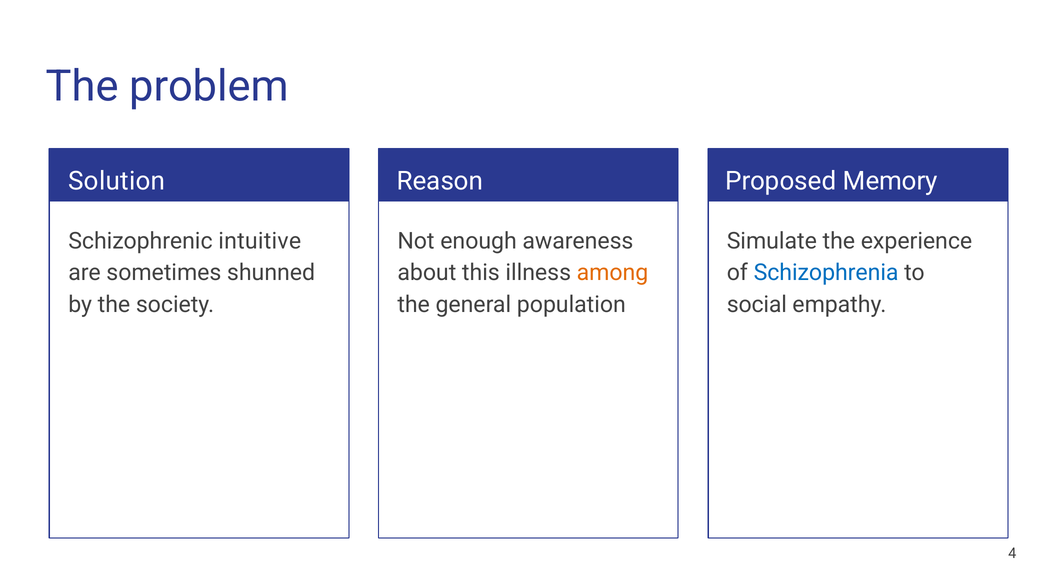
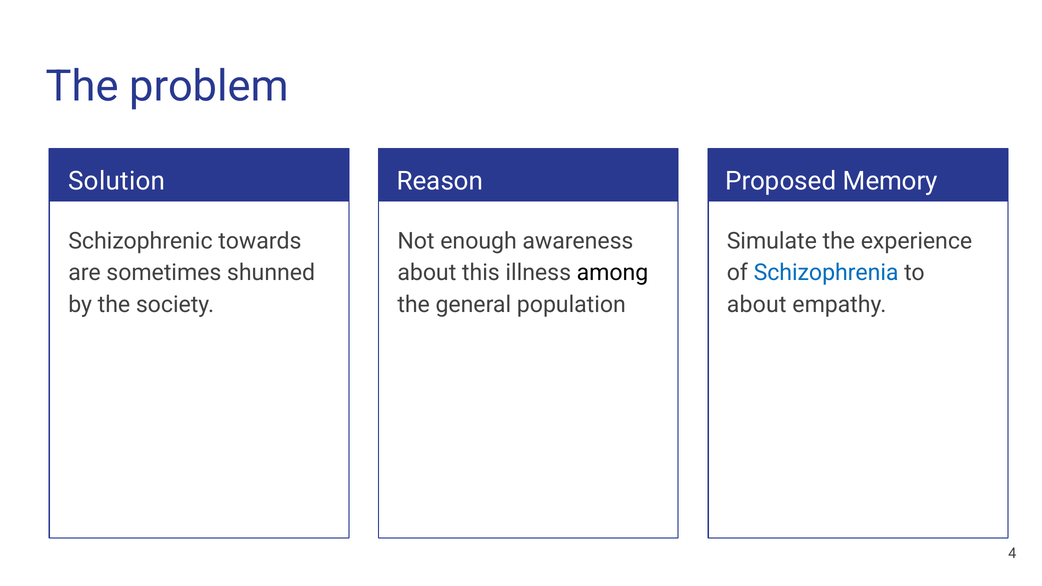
intuitive: intuitive -> towards
among colour: orange -> black
social at (757, 305): social -> about
